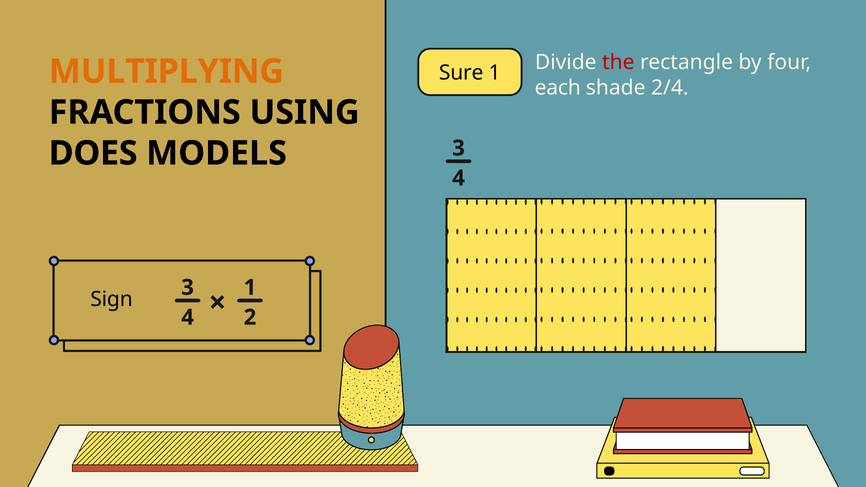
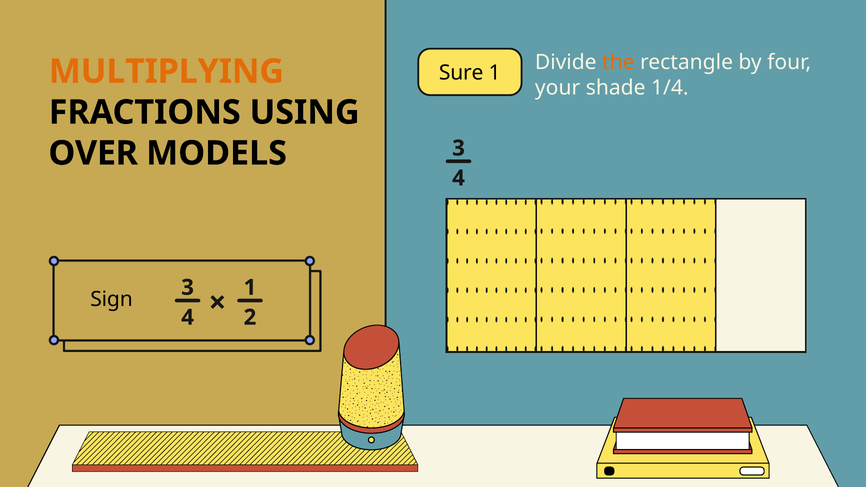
the colour: red -> orange
each: each -> your
2/4: 2/4 -> 1/4
DOES: DOES -> OVER
